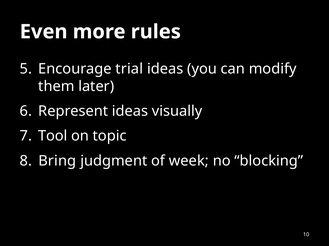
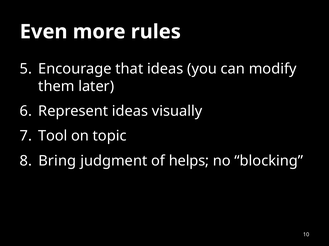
trial: trial -> that
week: week -> helps
